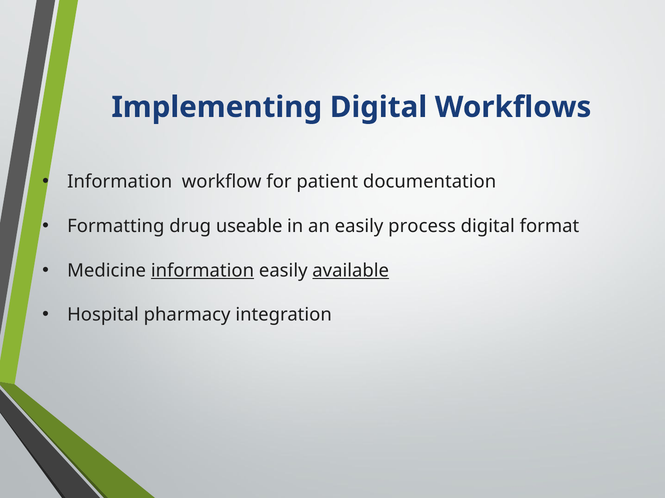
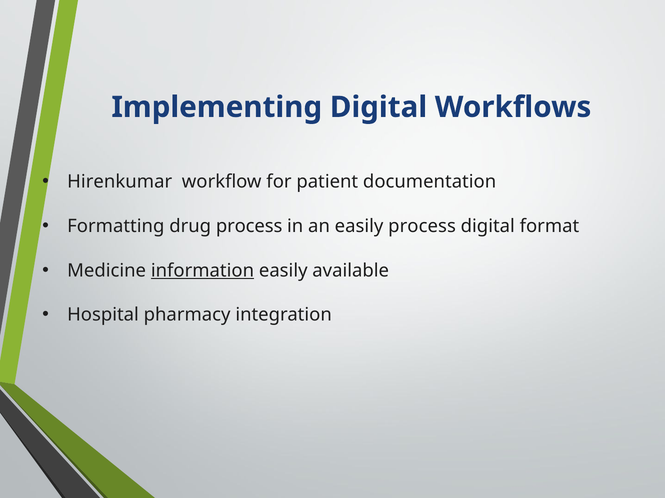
Information at (120, 182): Information -> Hirenkumar
drug useable: useable -> process
available underline: present -> none
